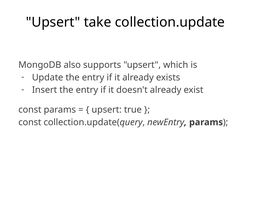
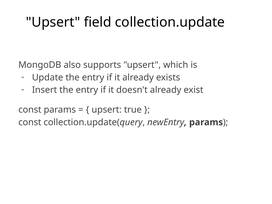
take: take -> field
